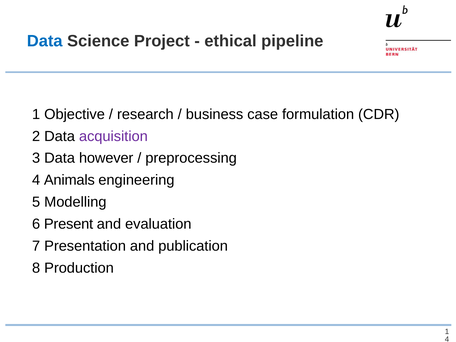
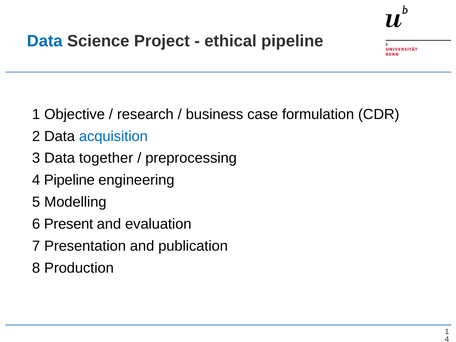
acquisition colour: purple -> blue
however: however -> together
4 Animals: Animals -> Pipeline
